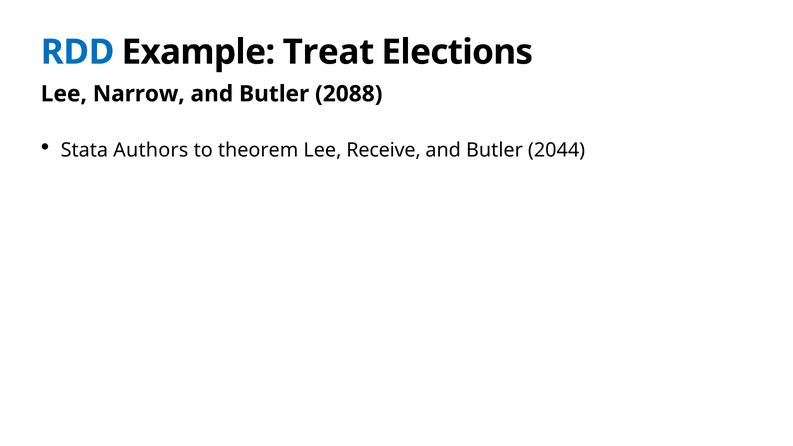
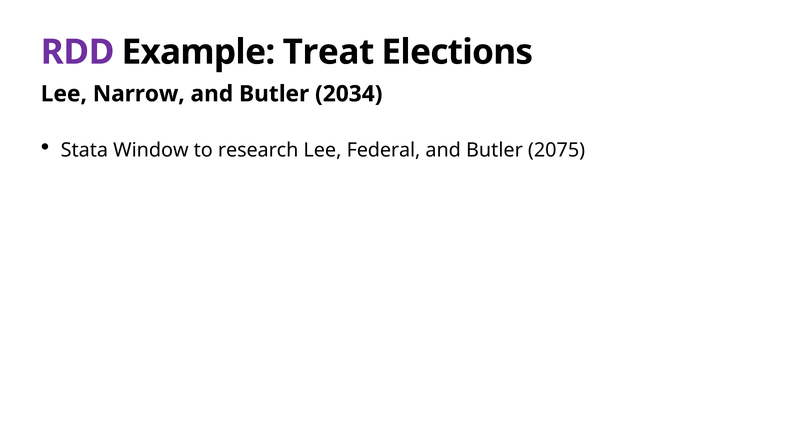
RDD colour: blue -> purple
2088: 2088 -> 2034
Authors: Authors -> Window
theorem: theorem -> research
Receive: Receive -> Federal
2044: 2044 -> 2075
